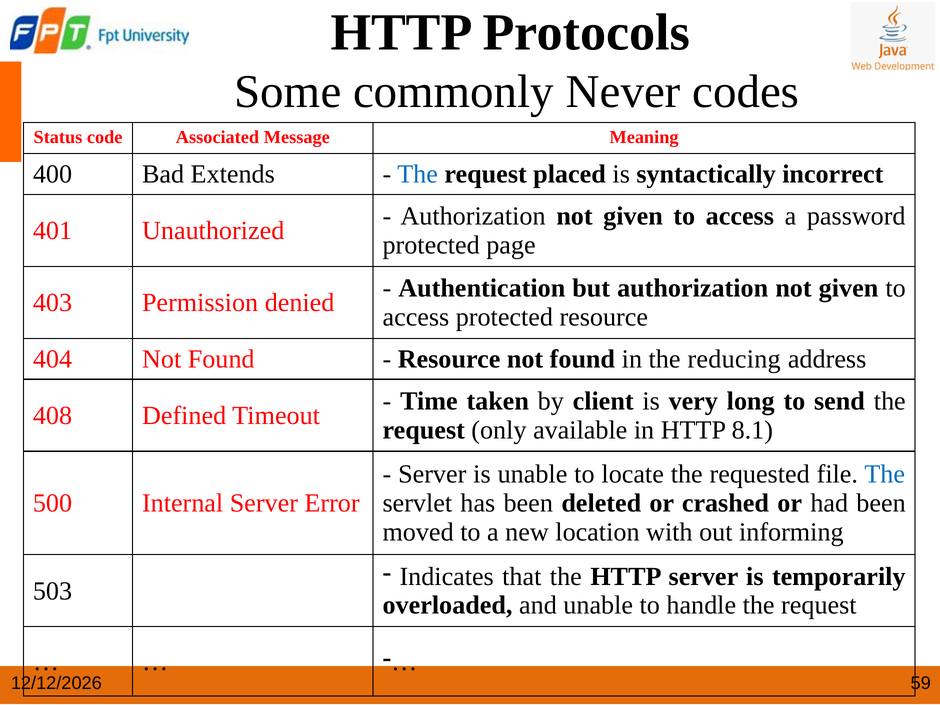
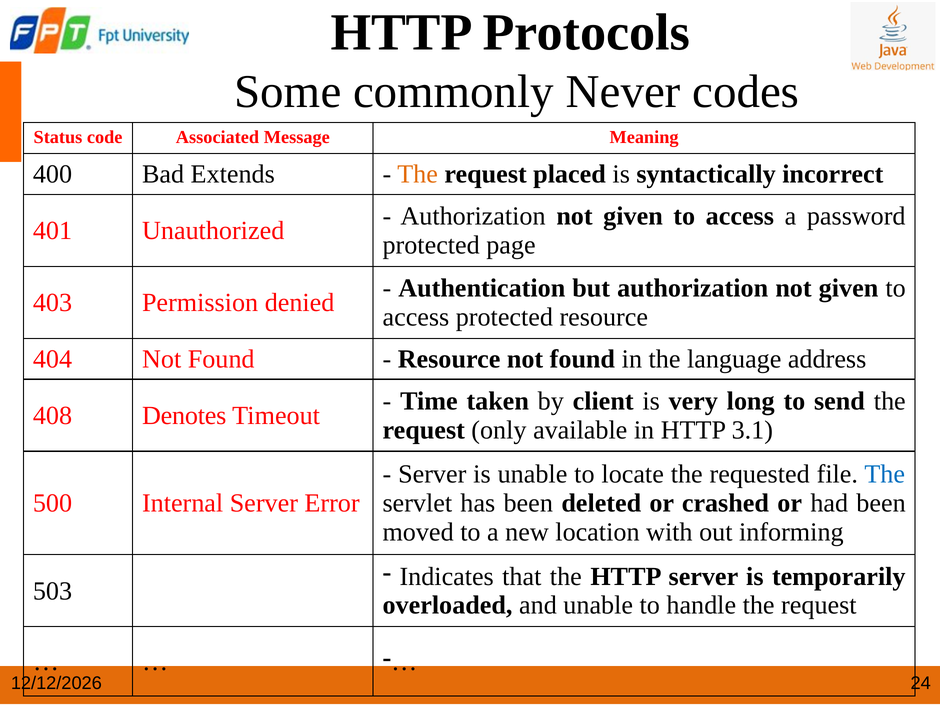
The at (418, 174) colour: blue -> orange
reducing: reducing -> language
Defined: Defined -> Denotes
8.1: 8.1 -> 3.1
59: 59 -> 24
